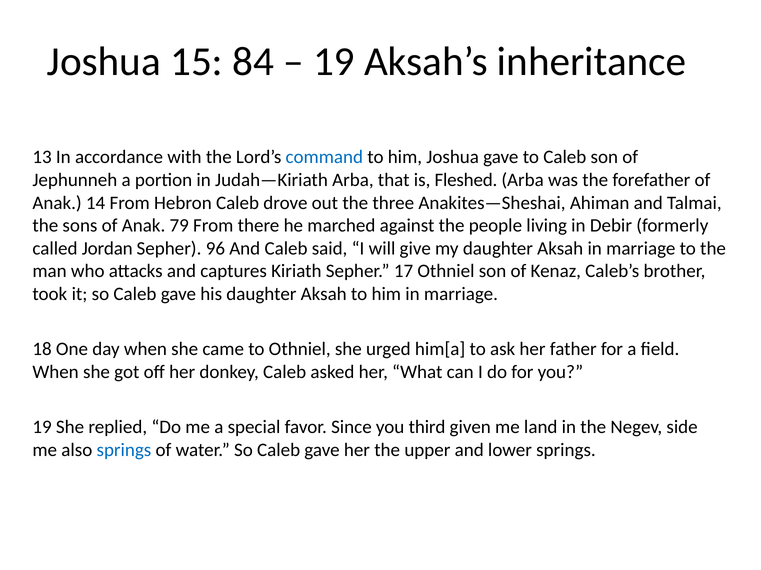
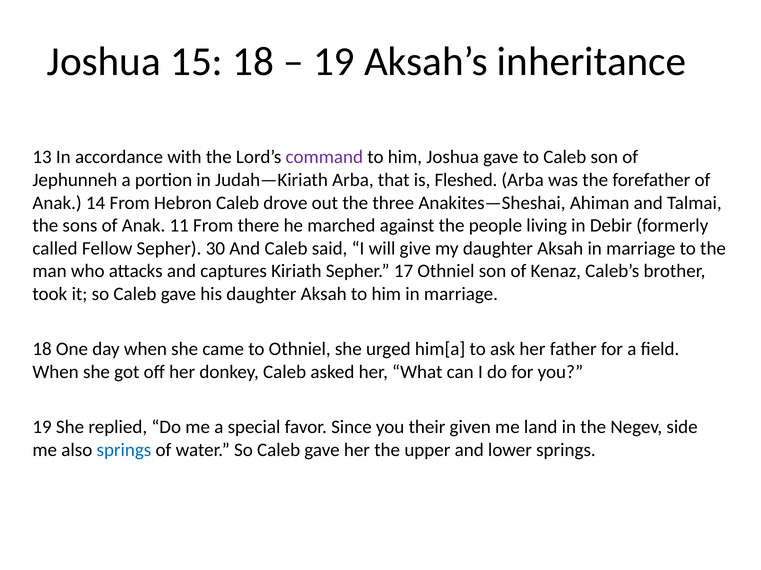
15 84: 84 -> 18
command colour: blue -> purple
79: 79 -> 11
Jordan: Jordan -> Fellow
96: 96 -> 30
third: third -> their
